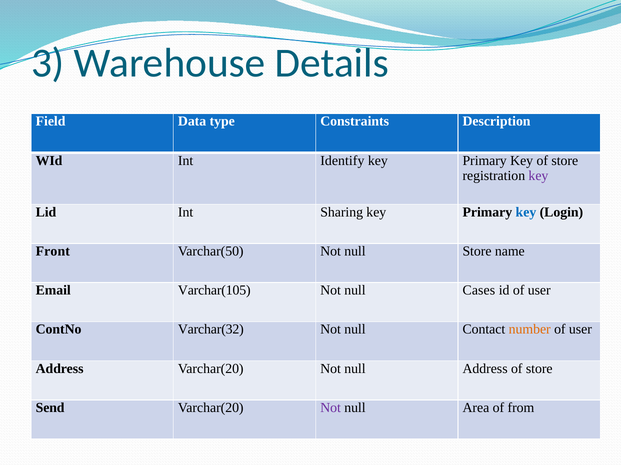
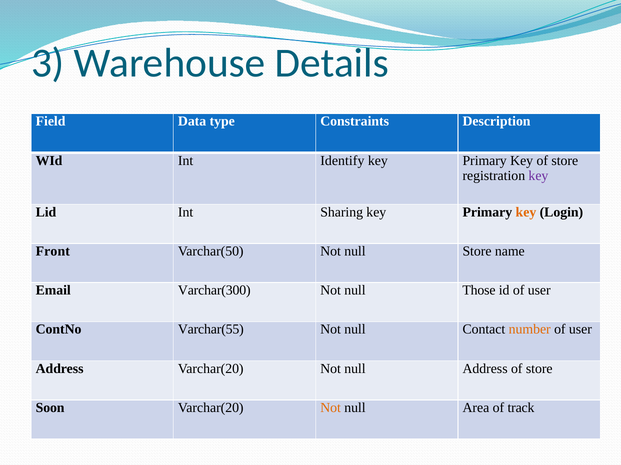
key at (526, 212) colour: blue -> orange
Varchar(105: Varchar(105 -> Varchar(300
Cases: Cases -> Those
Varchar(32: Varchar(32 -> Varchar(55
Send: Send -> Soon
Not at (331, 408) colour: purple -> orange
from: from -> track
